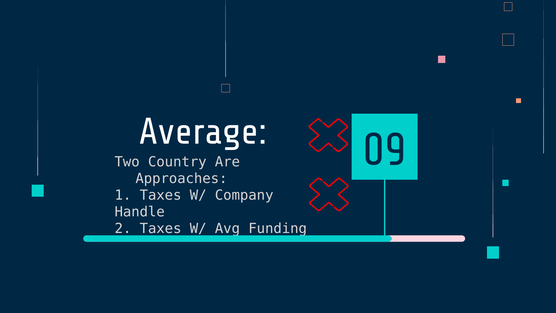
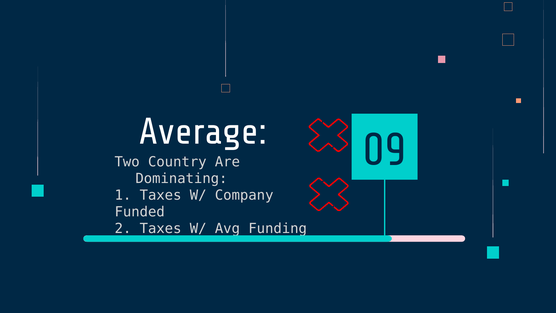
Approaches: Approaches -> Dominating
Handle: Handle -> Funded
